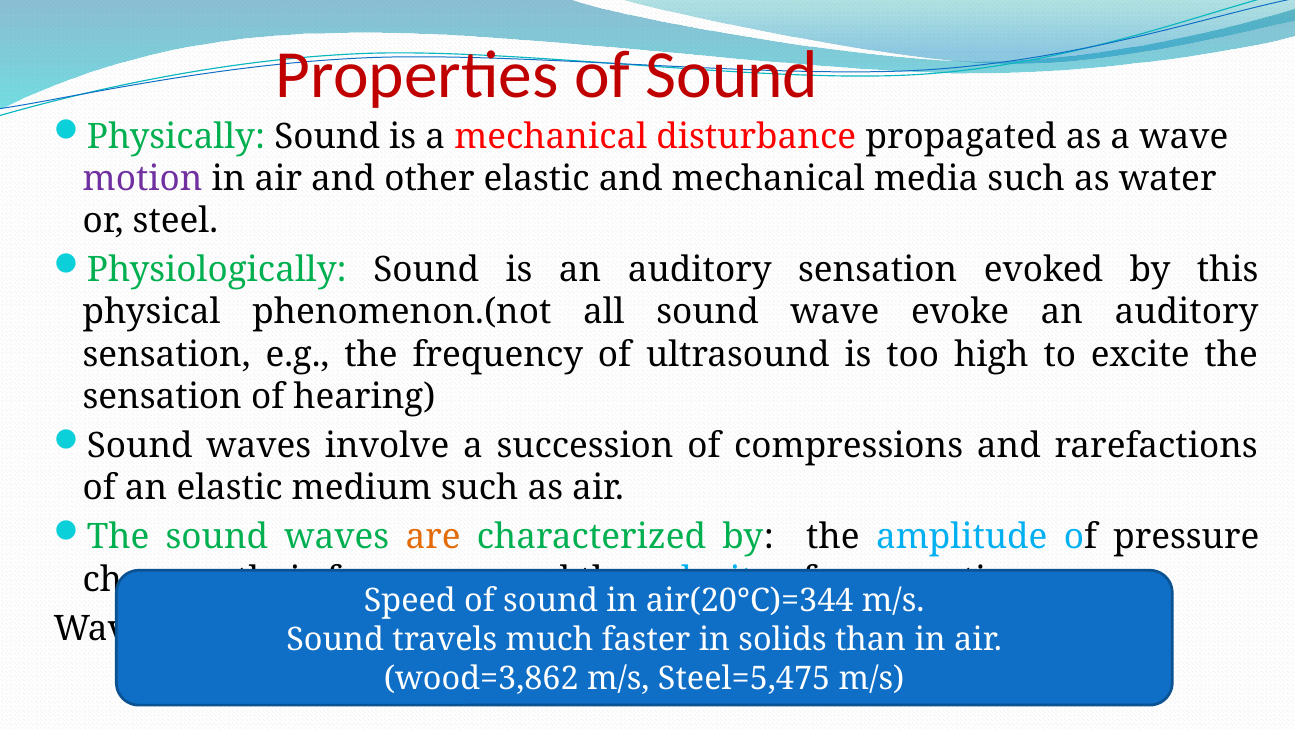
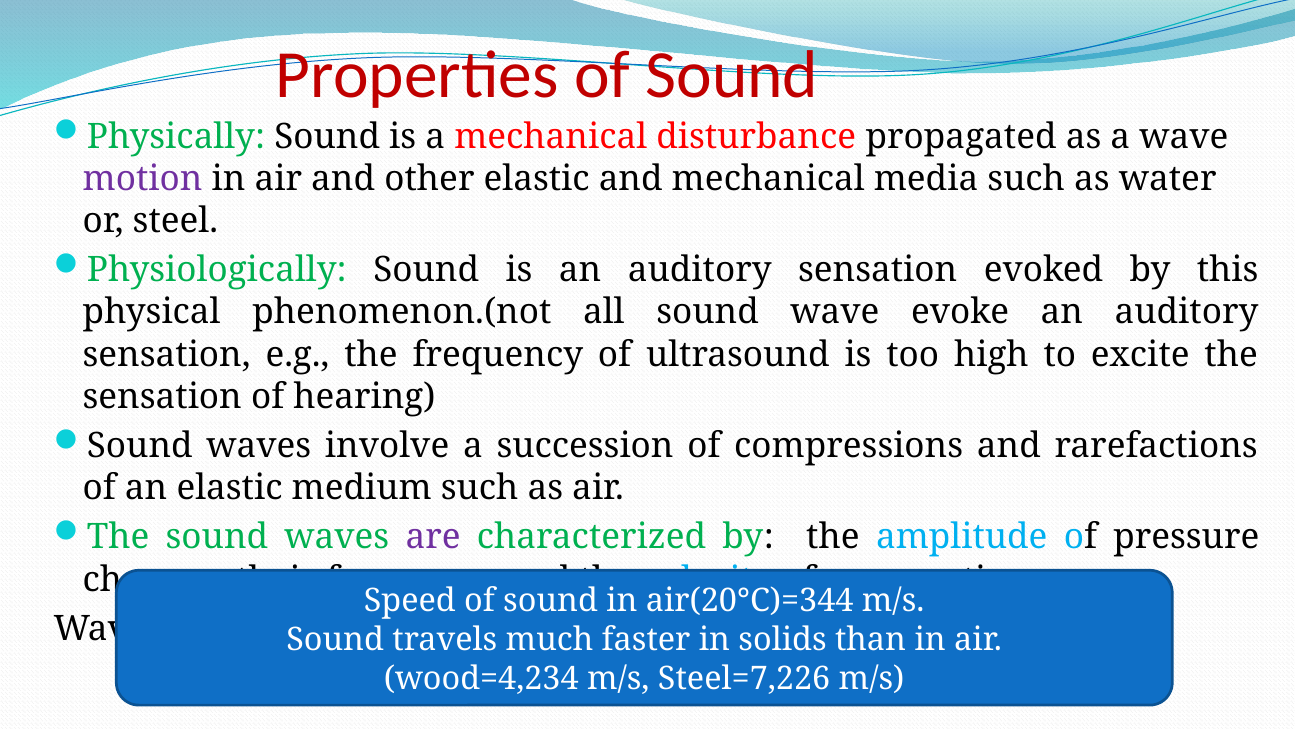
are colour: orange -> purple
wood=3,862: wood=3,862 -> wood=4,234
Steel=5,475: Steel=5,475 -> Steel=7,226
